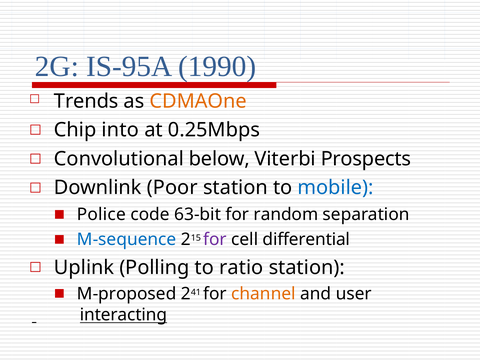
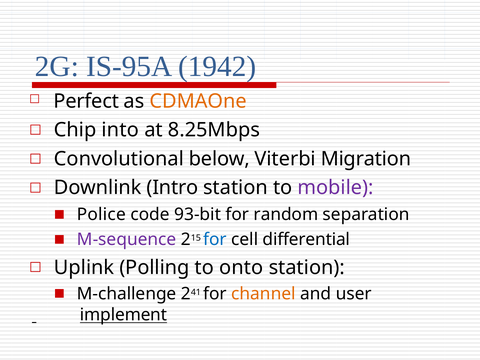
1990: 1990 -> 1942
Trends: Trends -> Perfect
0.25Mbps: 0.25Mbps -> 8.25Mbps
Prospects: Prospects -> Migration
Poor: Poor -> Intro
mobile colour: blue -> purple
63-bit: 63-bit -> 93-bit
M-sequence colour: blue -> purple
for at (215, 240) colour: purple -> blue
ratio: ratio -> onto
M-proposed: M-proposed -> M-challenge
interacting: interacting -> implement
